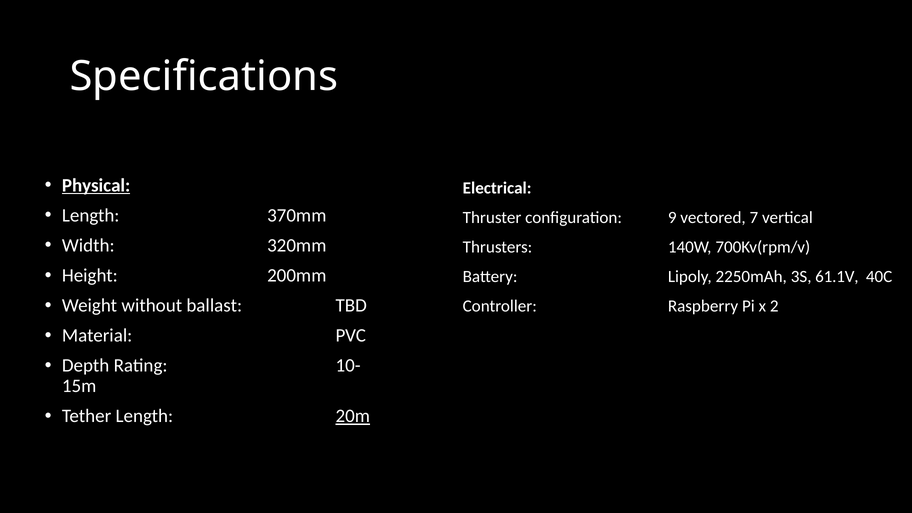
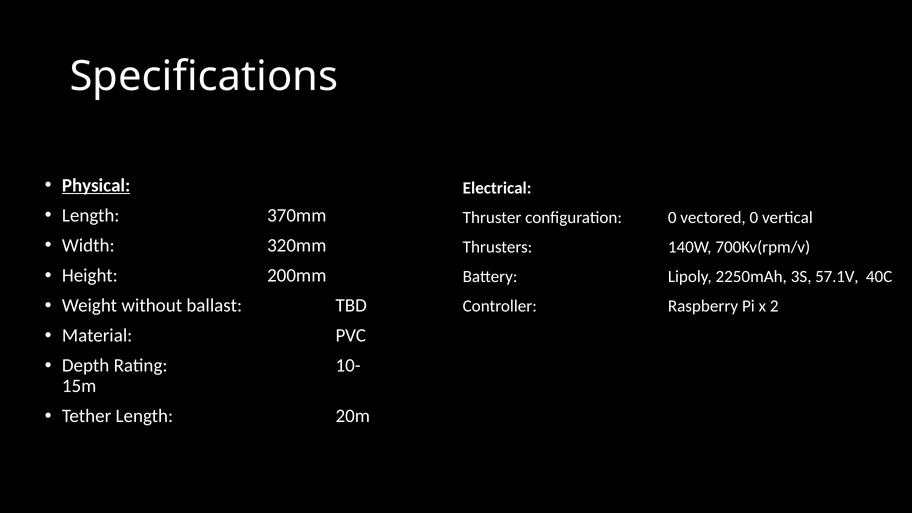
configuration 9: 9 -> 0
vectored 7: 7 -> 0
61.1V: 61.1V -> 57.1V
20m underline: present -> none
